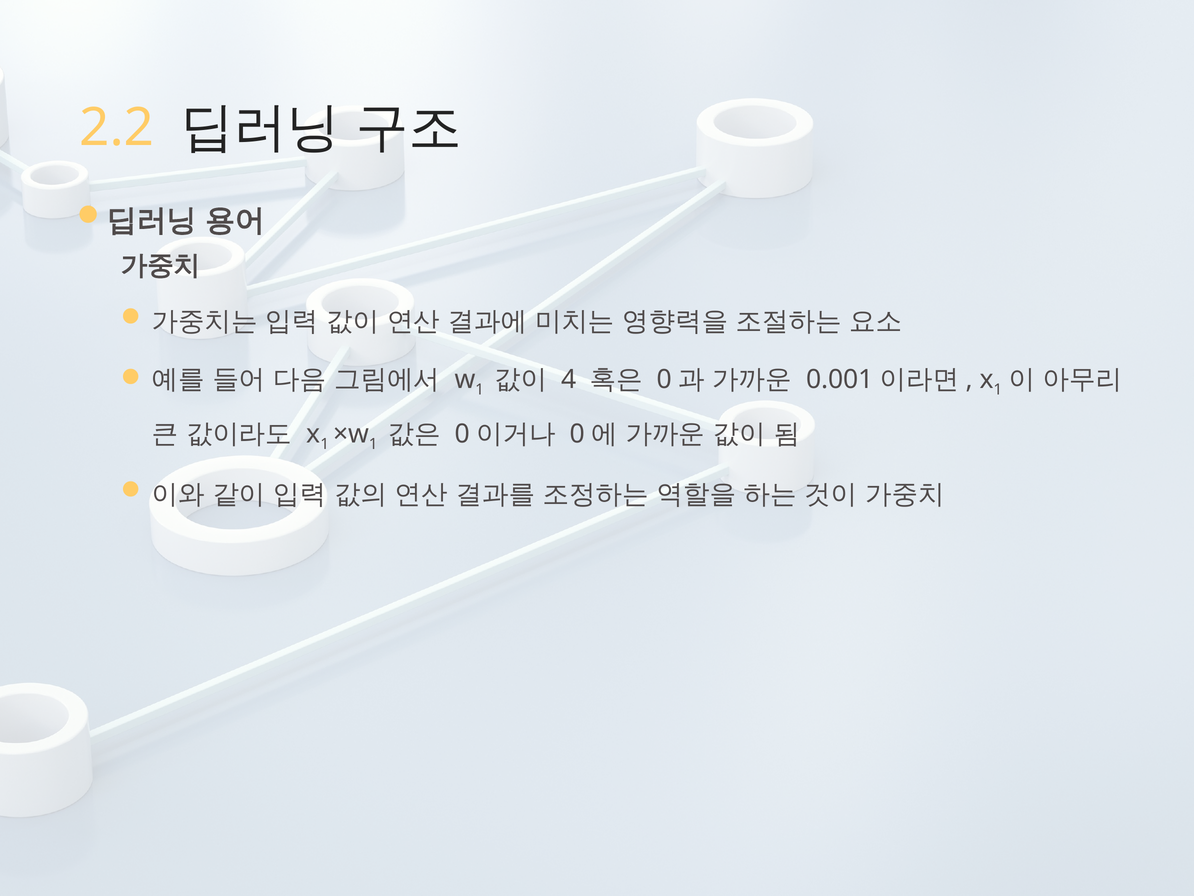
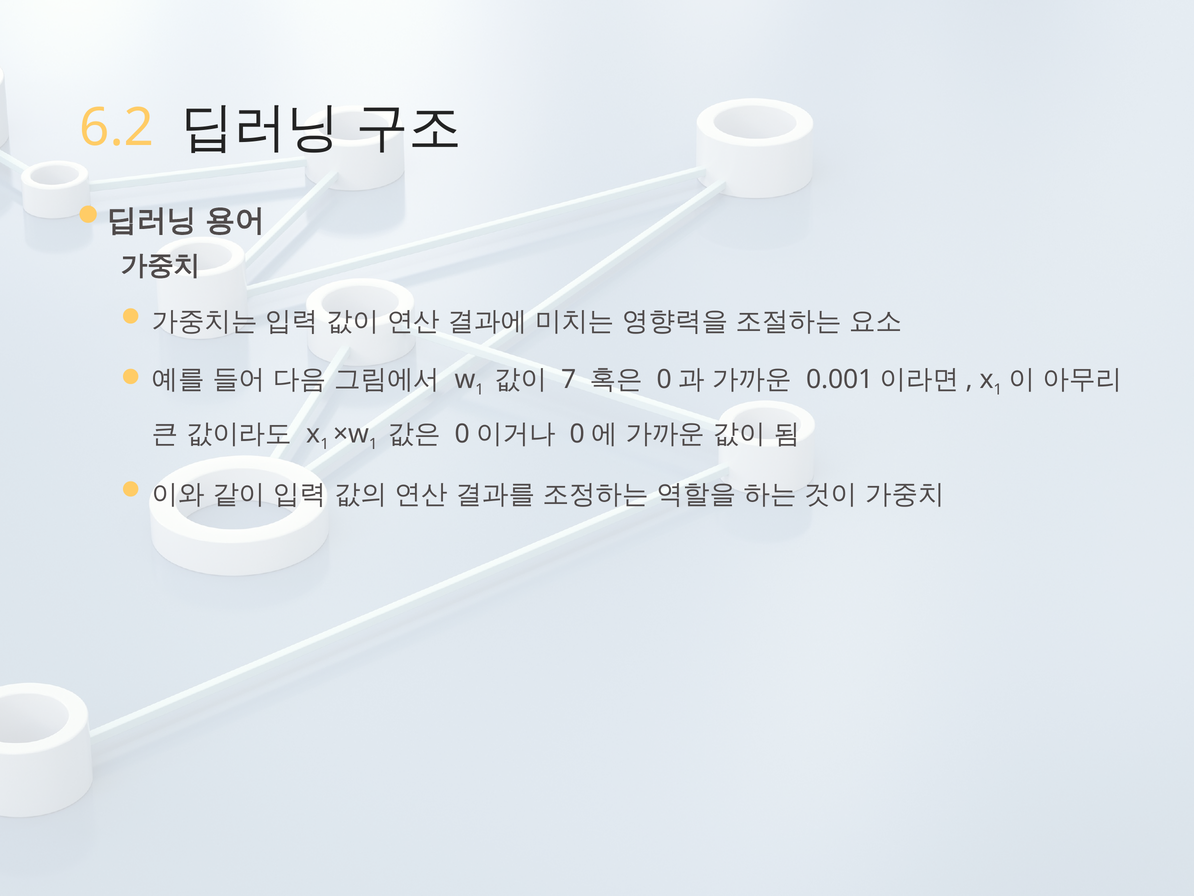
2.2: 2.2 -> 6.2
4: 4 -> 7
